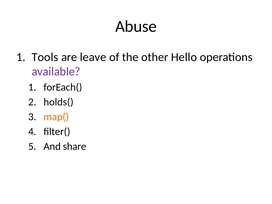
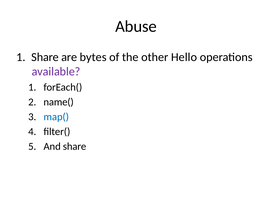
Tools at (45, 57): Tools -> Share
leave: leave -> bytes
holds(: holds( -> name(
map( colour: orange -> blue
